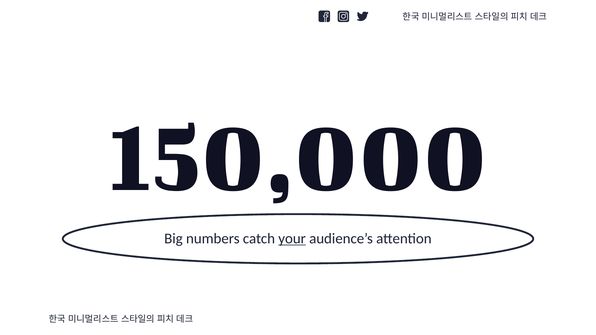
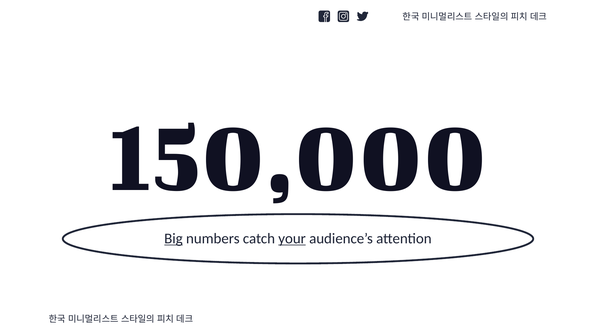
Big underline: none -> present
